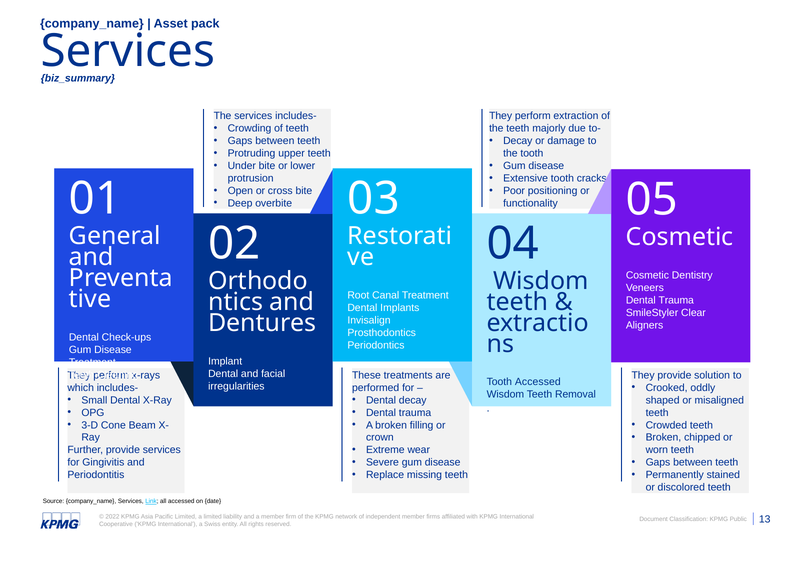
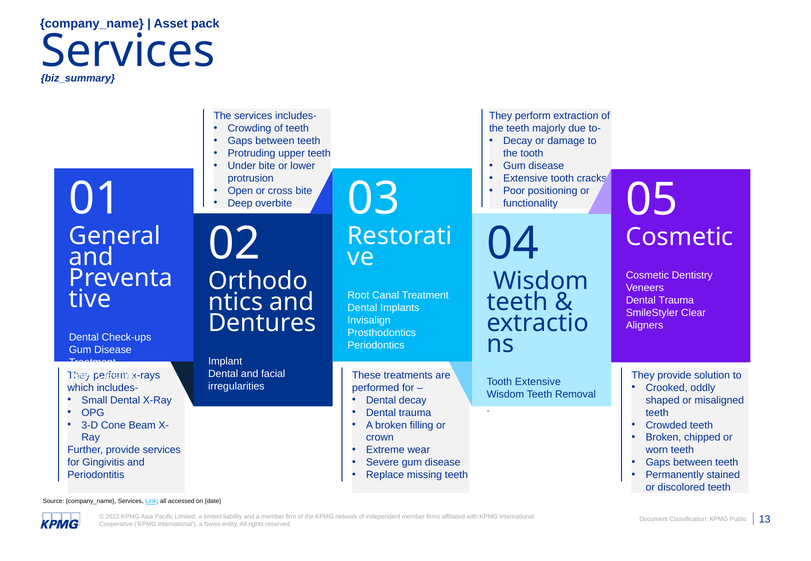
Tooth Accessed: Accessed -> Extensive
